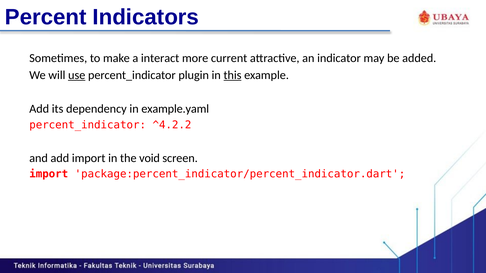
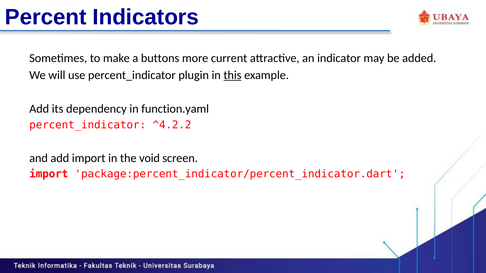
interact: interact -> buttons
use underline: present -> none
example.yaml: example.yaml -> function.yaml
